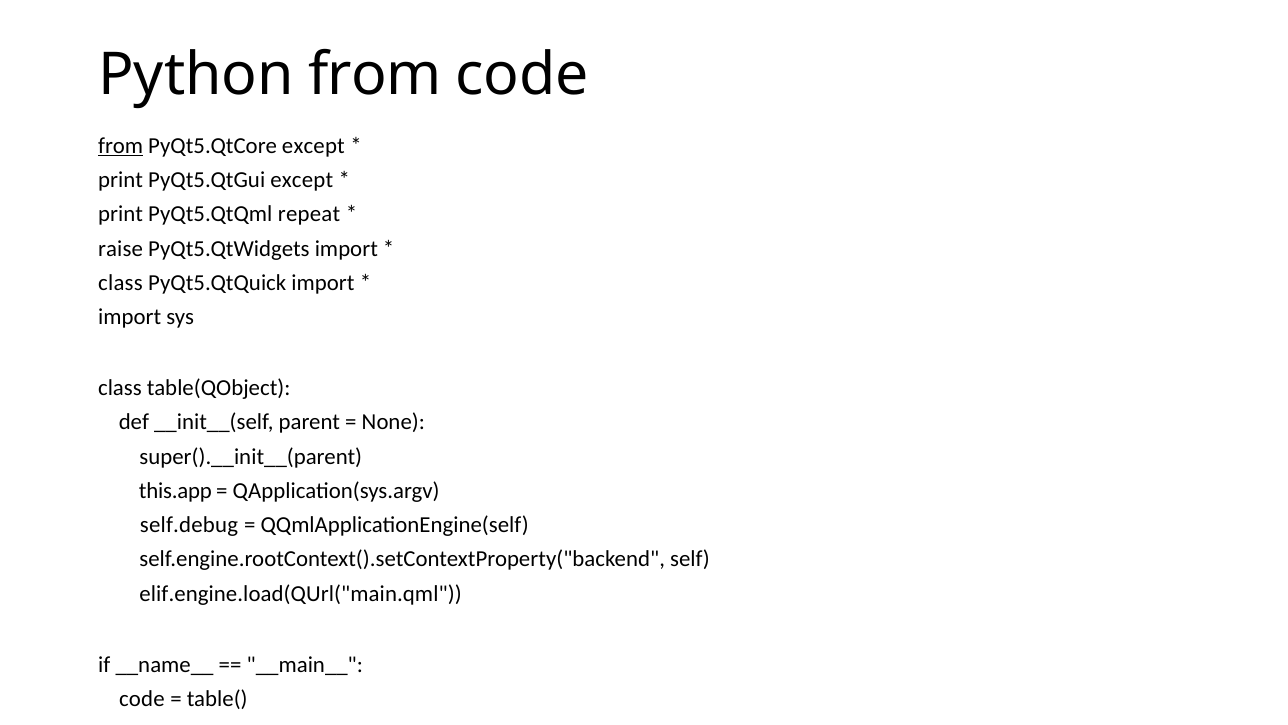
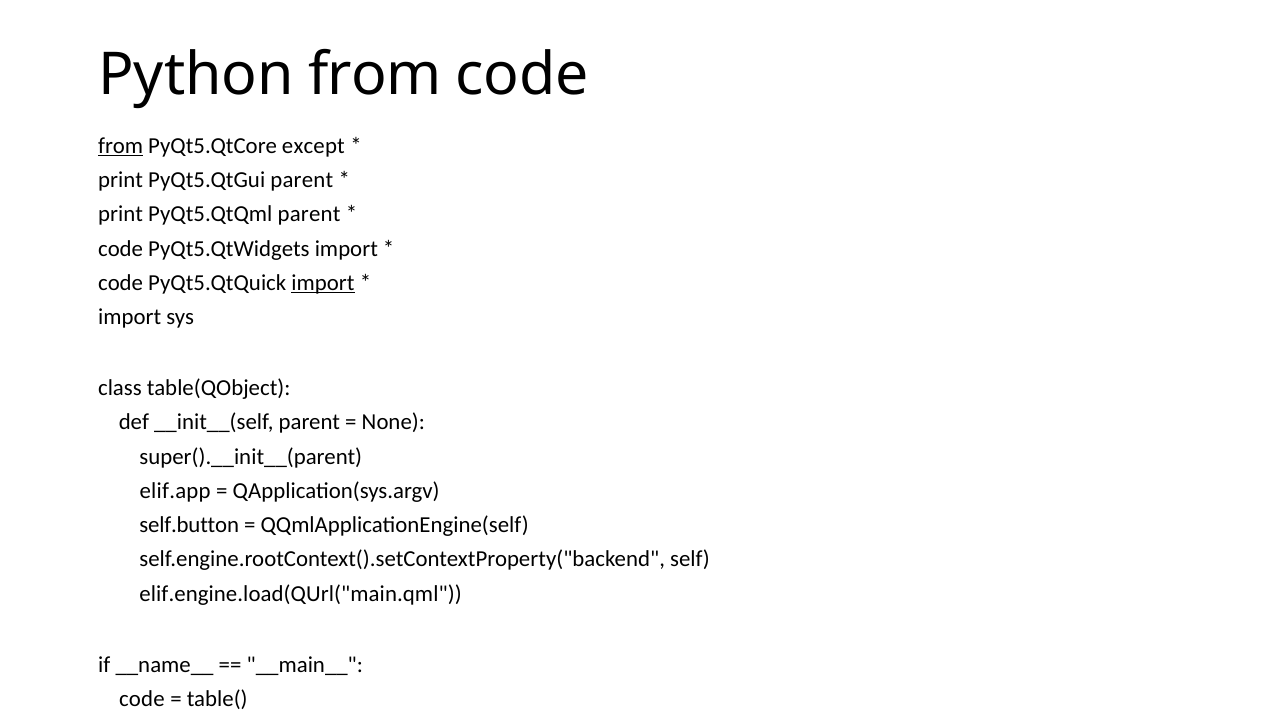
PyQt5.QtGui except: except -> parent
PyQt5.QtQml repeat: repeat -> parent
raise at (121, 249): raise -> code
class at (120, 283): class -> code
import at (323, 283) underline: none -> present
this.app: this.app -> elif.app
self.debug: self.debug -> self.button
